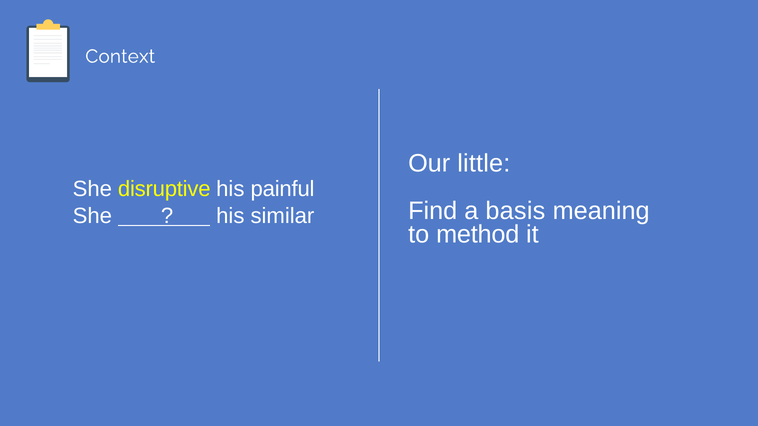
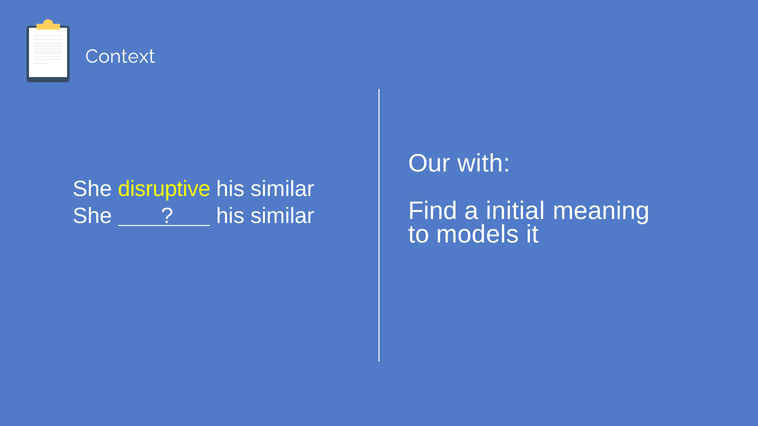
little: little -> with
painful at (283, 189): painful -> similar
basis: basis -> initial
method: method -> models
